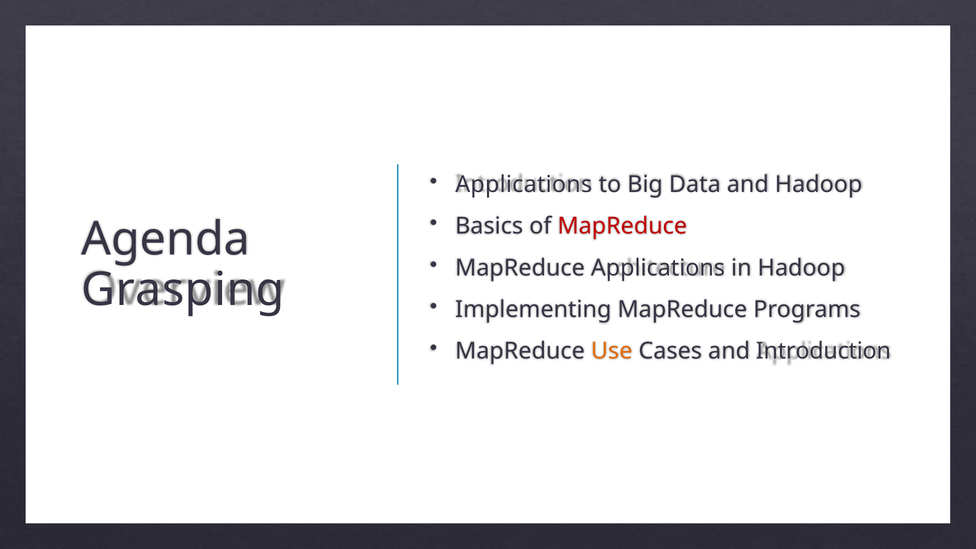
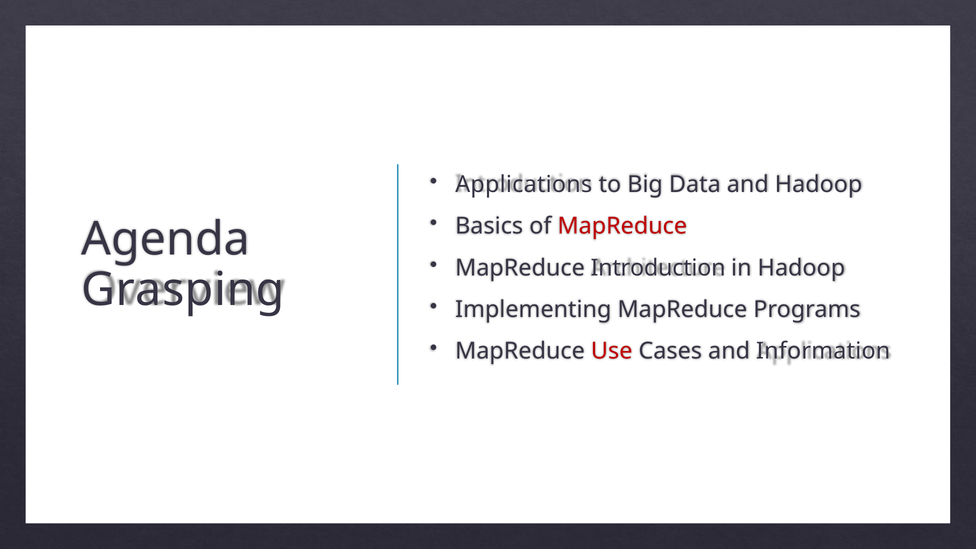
MapReduce Applications: Applications -> Introduction
Use colour: orange -> red
Introduction: Introduction -> Information
